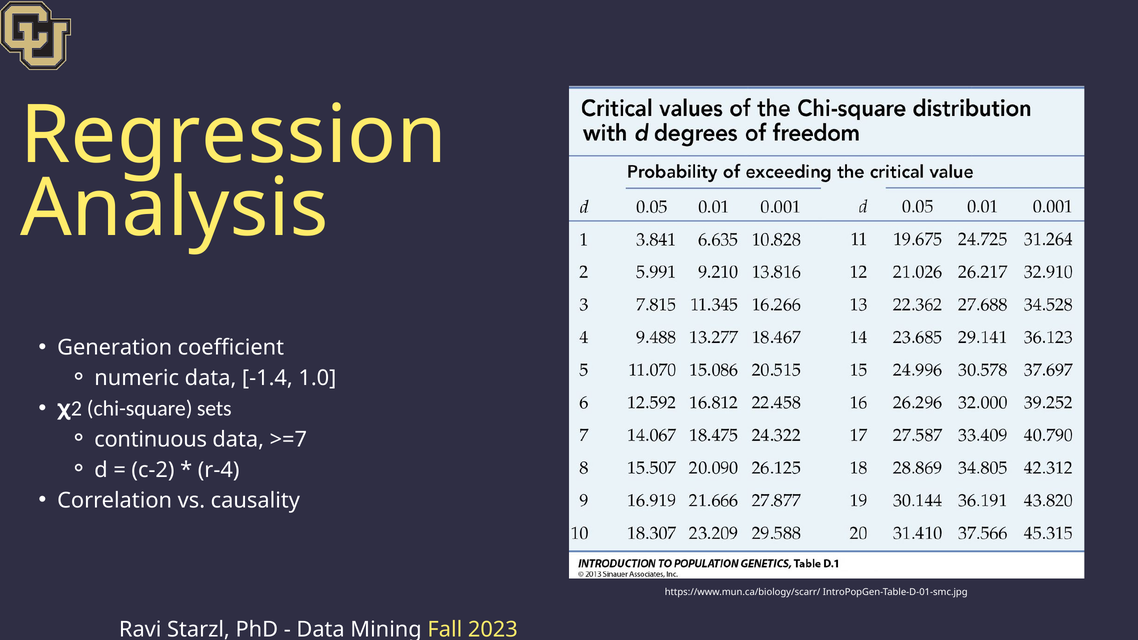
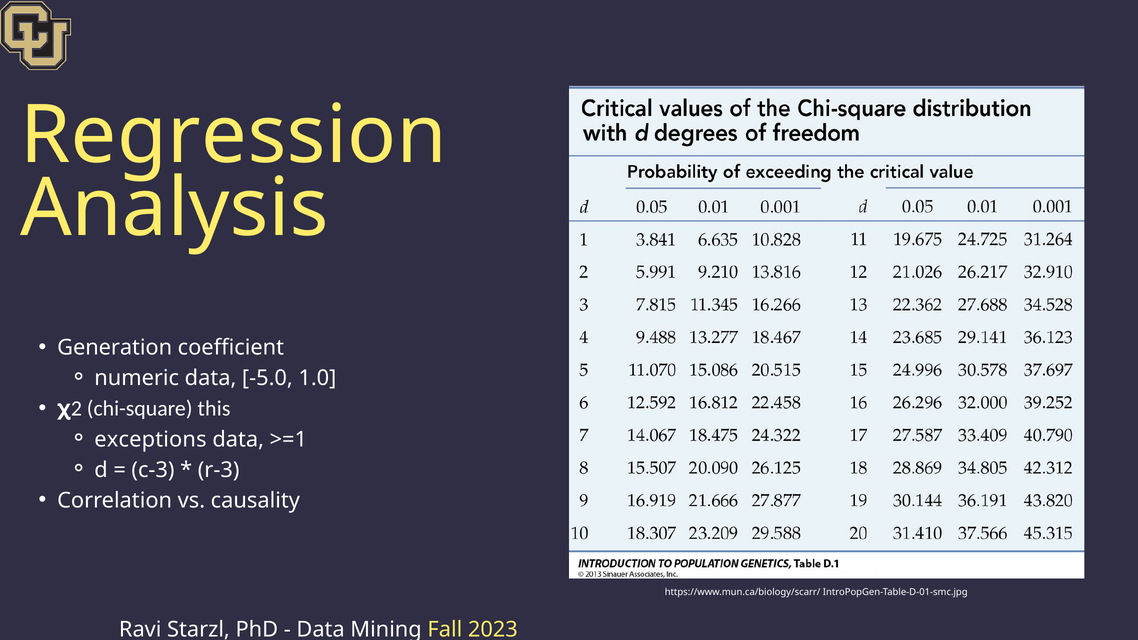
-1.4: -1.4 -> -5.0
sets: sets -> this
continuous: continuous -> exceptions
>=7: >=7 -> >=1
c-2: c-2 -> c-3
r-4: r-4 -> r-3
